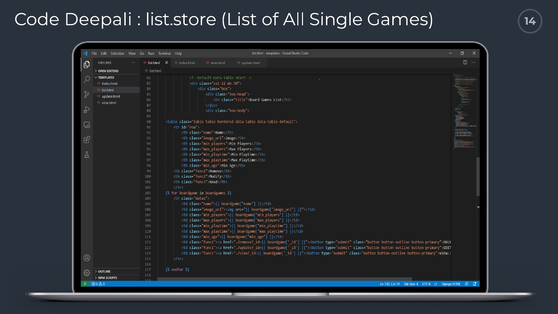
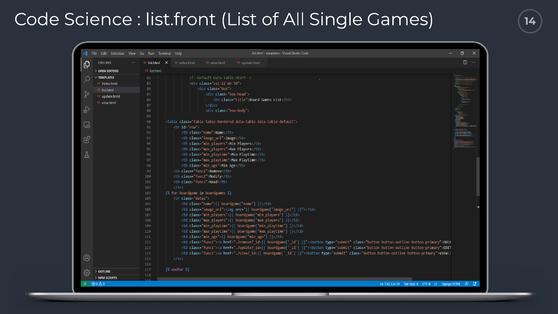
Deepali: Deepali -> Science
list.store: list.store -> list.front
